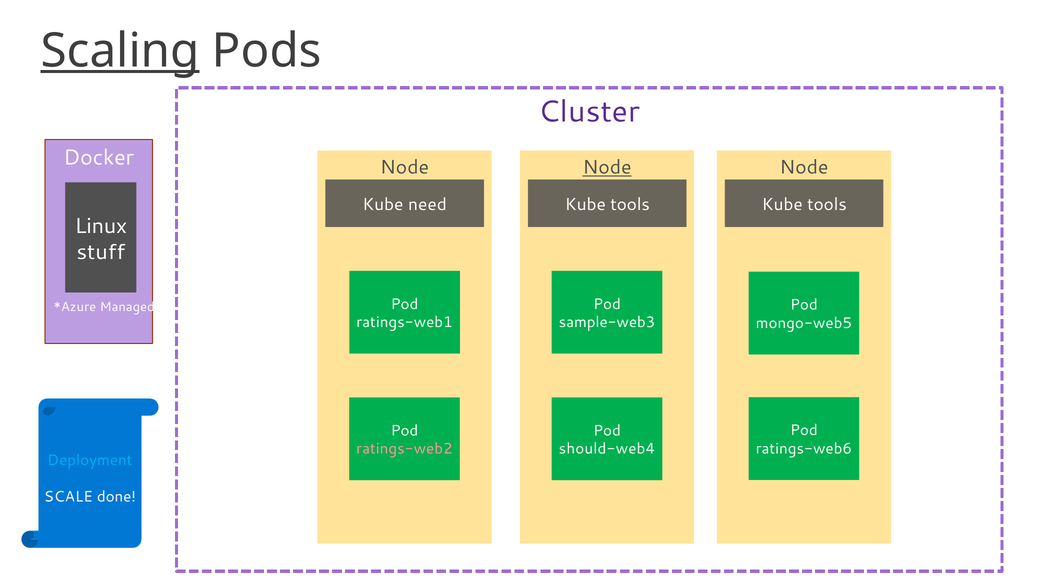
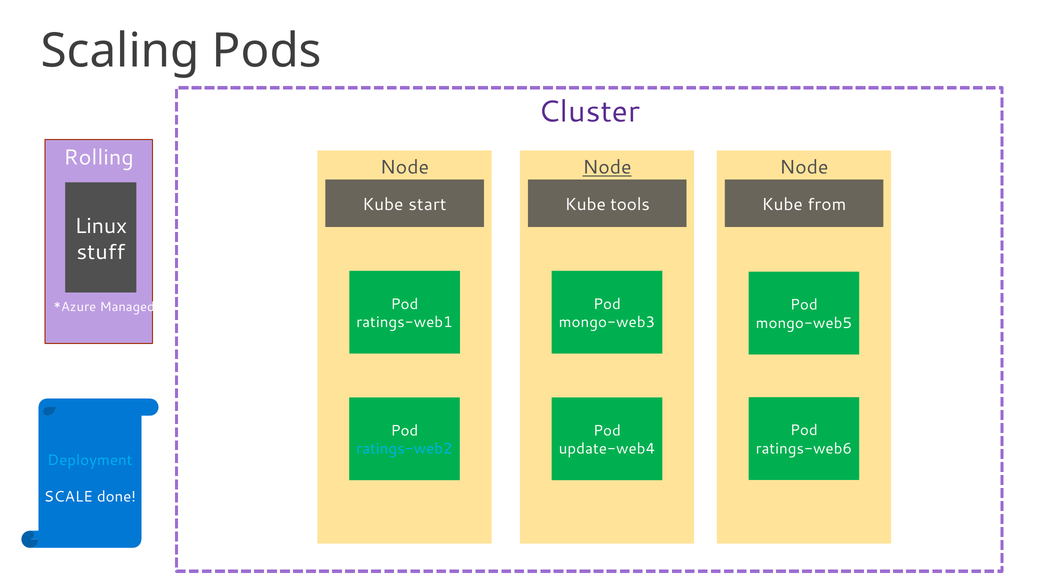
Scaling underline: present -> none
Docker: Docker -> Rolling
need: need -> start
tools at (827, 204): tools -> from
sample-web3: sample-web3 -> mongo-web3
ratings-web2 colour: pink -> light blue
should-web4: should-web4 -> update-web4
